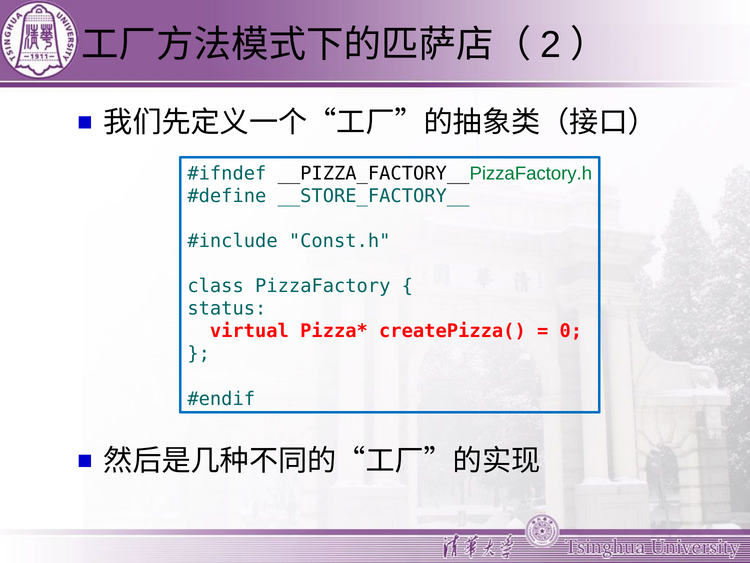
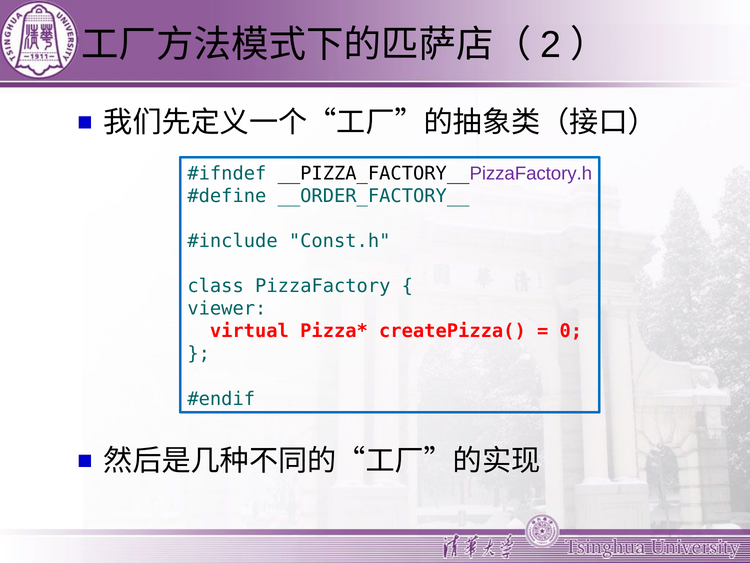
PizzaFactory.h colour: green -> purple
__STORE_FACTORY__: __STORE_FACTORY__ -> __ORDER_FACTORY__
status: status -> viewer
